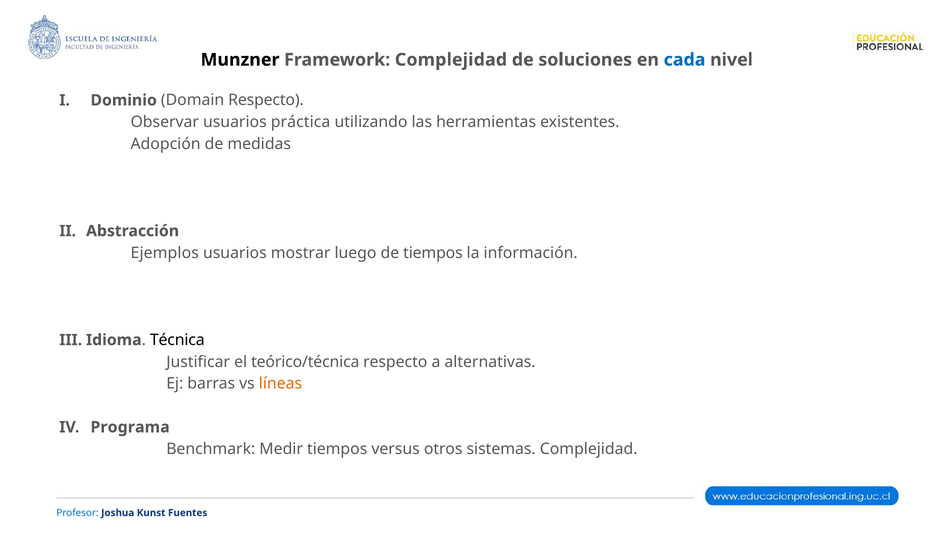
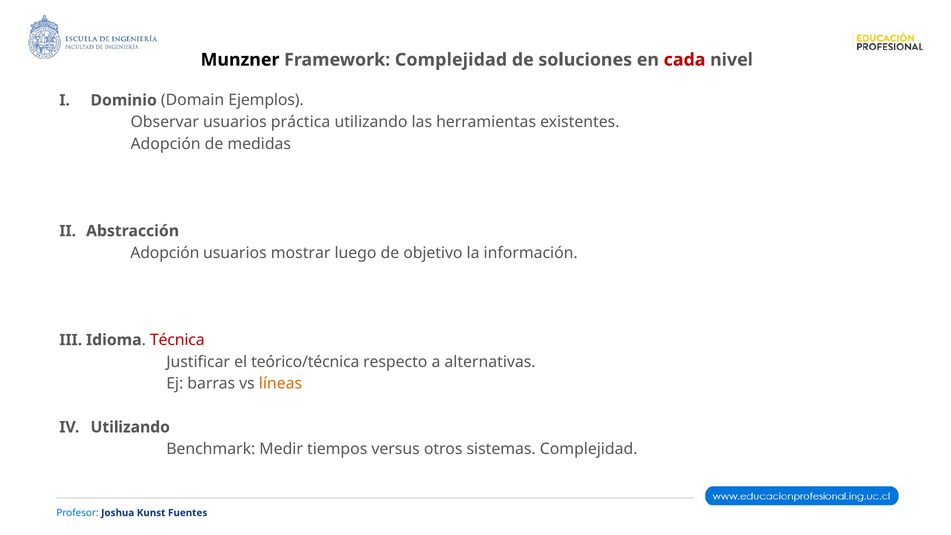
cada colour: blue -> red
Domain Respecto: Respecto -> Ejemplos
Ejemplos at (165, 253): Ejemplos -> Adopción
de tiempos: tiempos -> objetivo
Técnica colour: black -> red
Programa at (130, 427): Programa -> Utilizando
